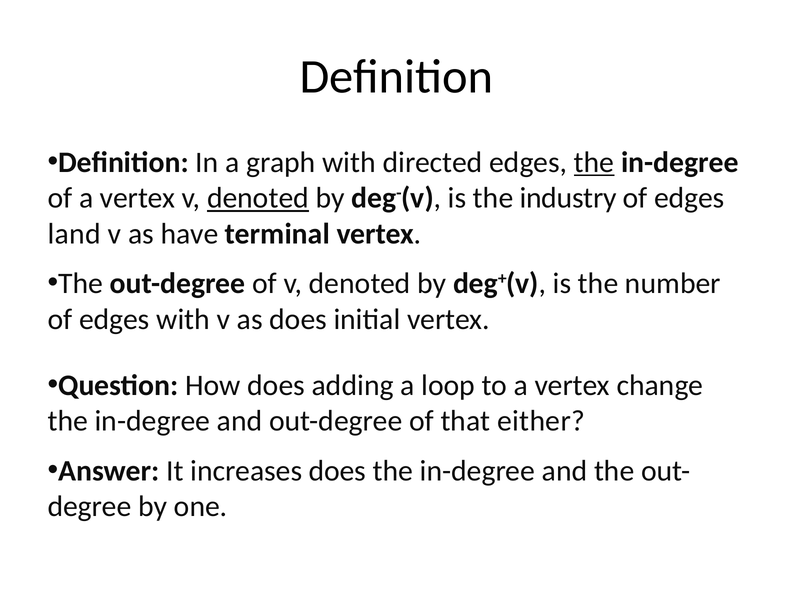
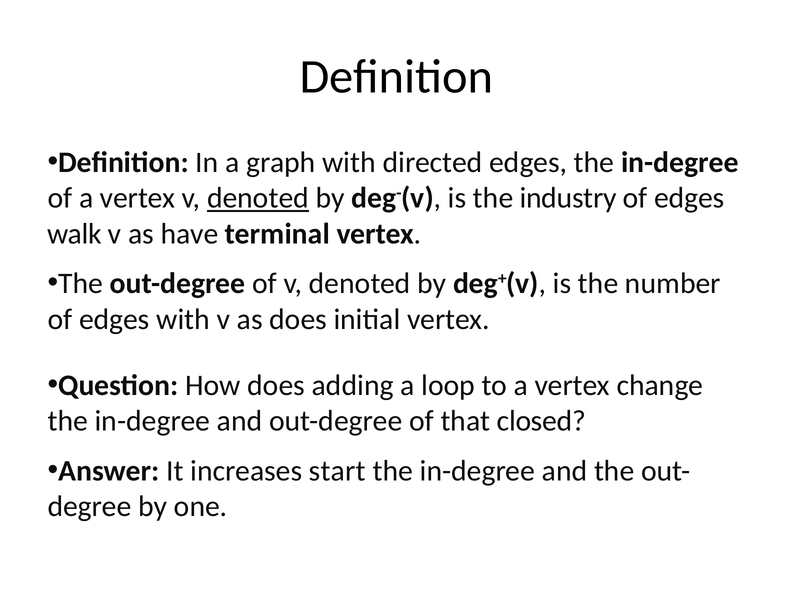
the at (594, 163) underline: present -> none
land: land -> walk
either: either -> closed
increases does: does -> start
